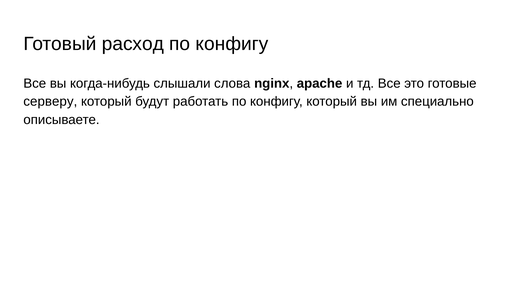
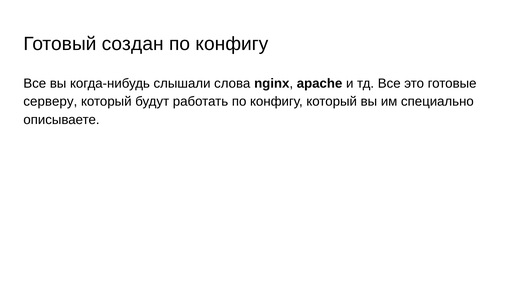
расход: расход -> создан
